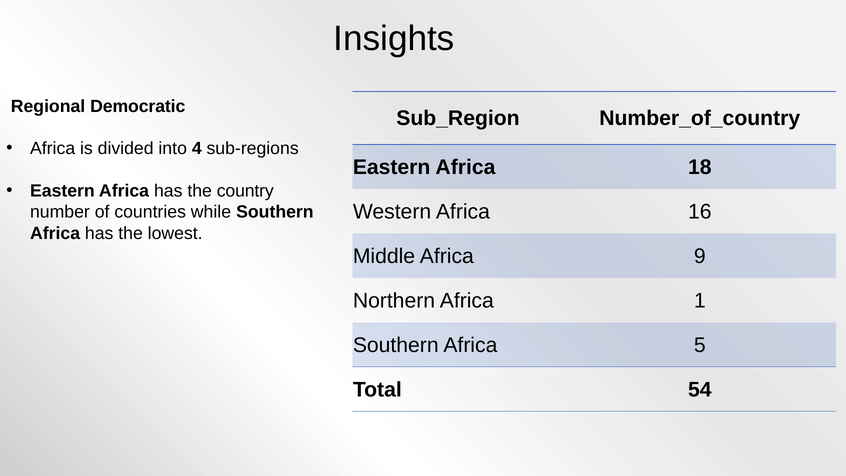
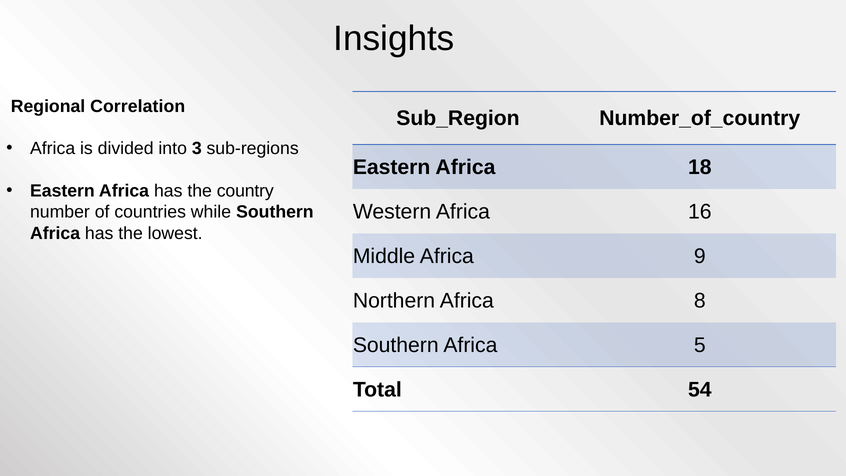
Democratic: Democratic -> Correlation
4: 4 -> 3
1: 1 -> 8
